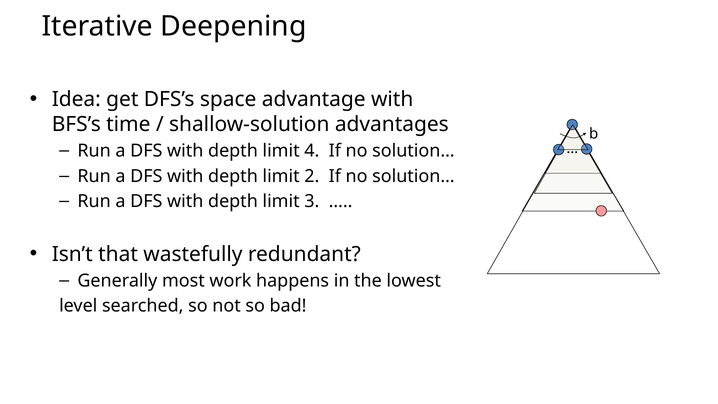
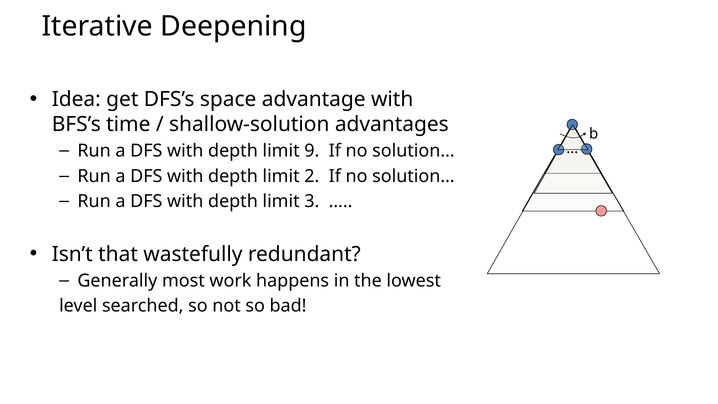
4: 4 -> 9
